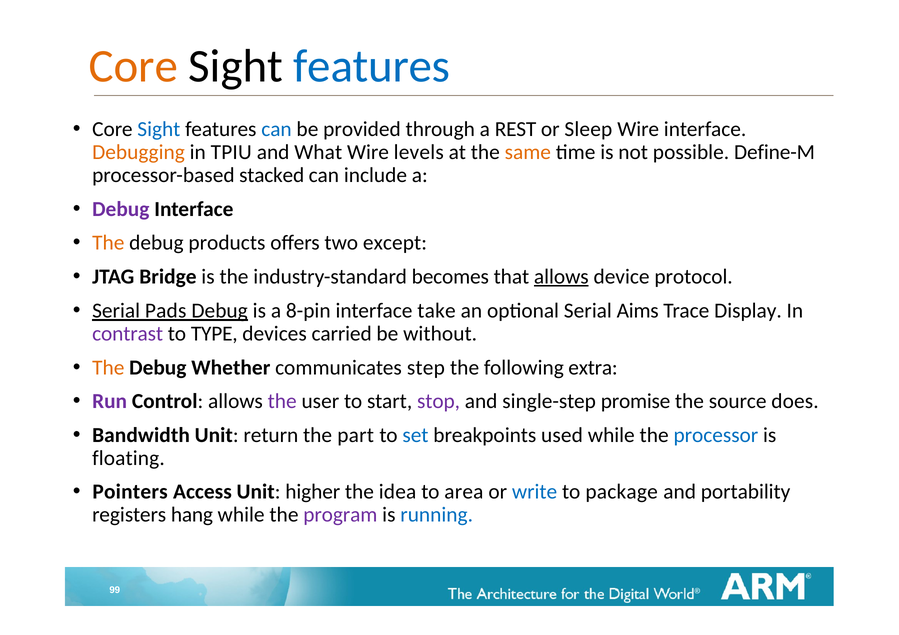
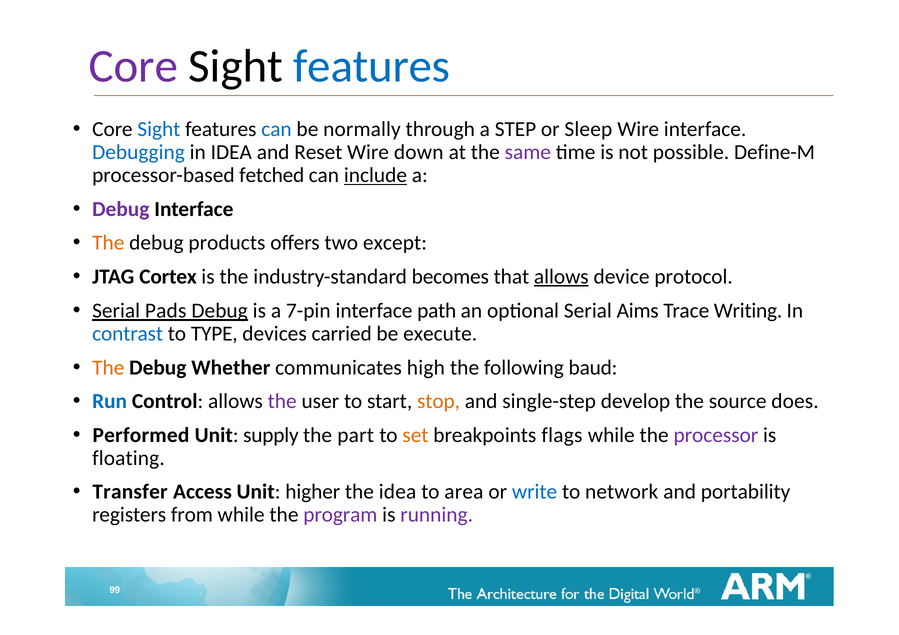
Core at (133, 66) colour: orange -> purple
provided: provided -> normally
REST: REST -> STEP
Debugging colour: orange -> blue
in TPIU: TPIU -> IDEA
What: What -> Reset
levels: levels -> down
same colour: orange -> purple
stacked: stacked -> fetched
include underline: none -> present
Bridge: Bridge -> Cortex
8-pin: 8-pin -> 7-pin
take: take -> path
Display: Display -> Writing
contrast colour: purple -> blue
without: without -> execute
step: step -> high
extra: extra -> baud
Run colour: purple -> blue
stop colour: purple -> orange
promise: promise -> develop
Bandwidth: Bandwidth -> Performed
return: return -> supply
set colour: blue -> orange
used: used -> flags
processor colour: blue -> purple
Pointers: Pointers -> Transfer
package: package -> network
hang: hang -> from
running colour: blue -> purple
